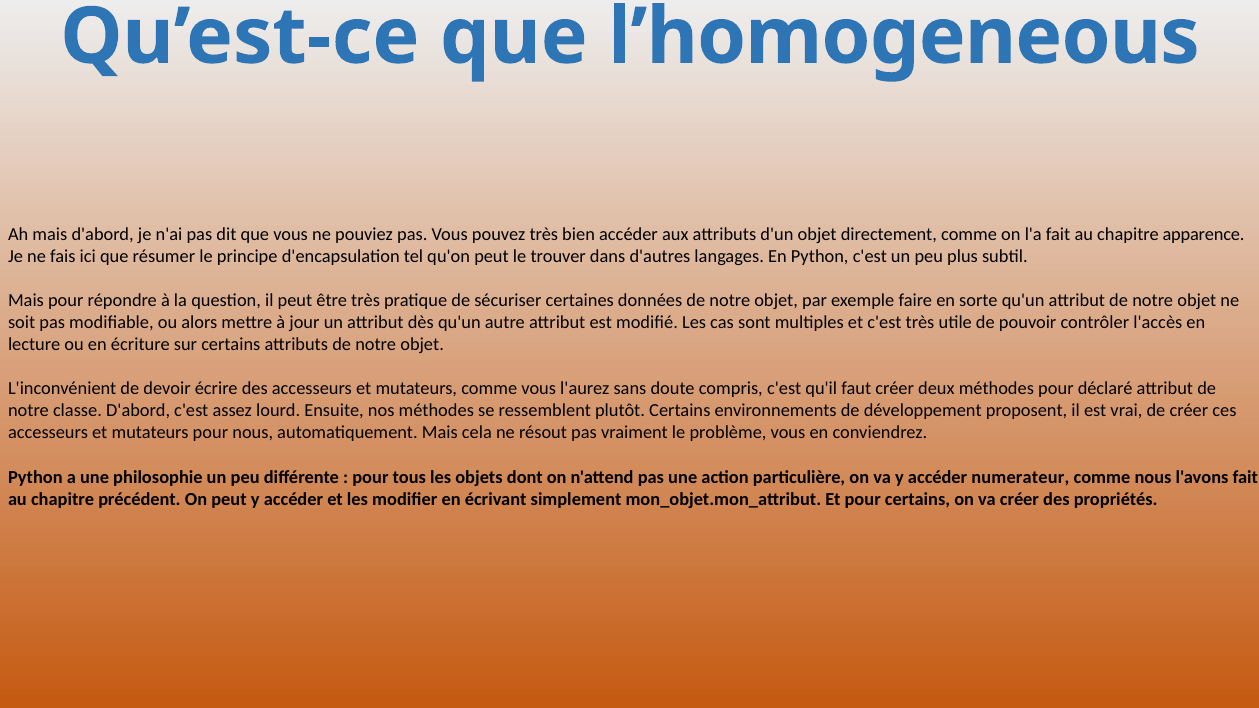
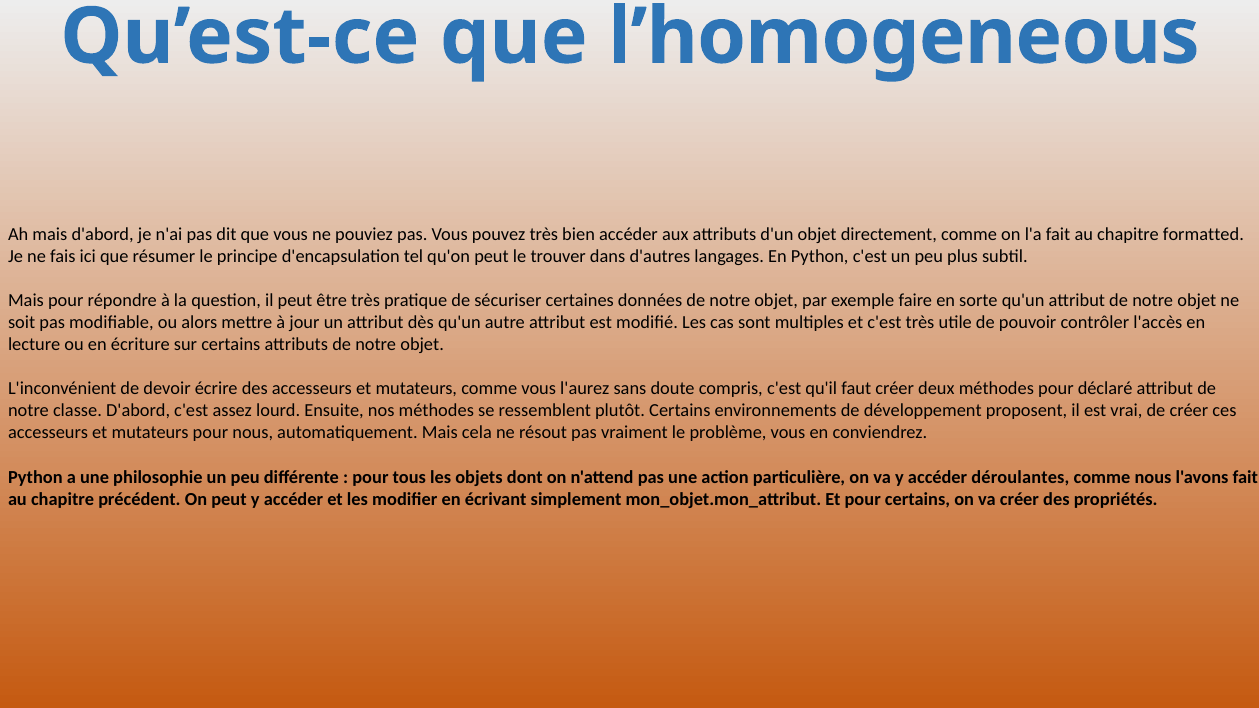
apparence: apparence -> formatted
numerateur: numerateur -> déroulantes
